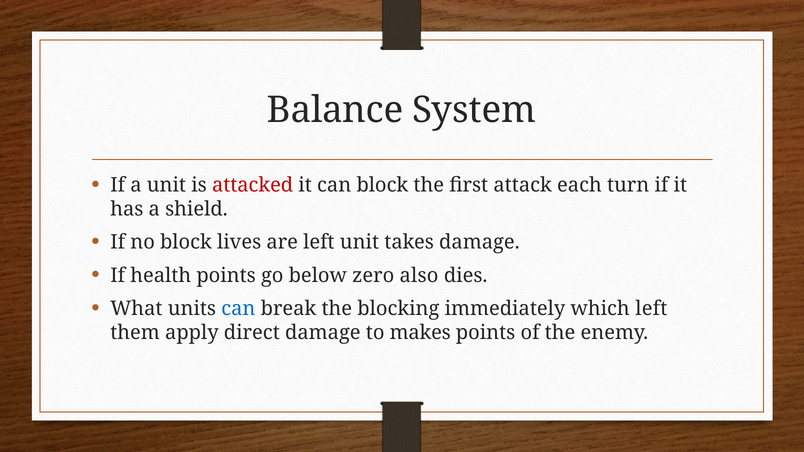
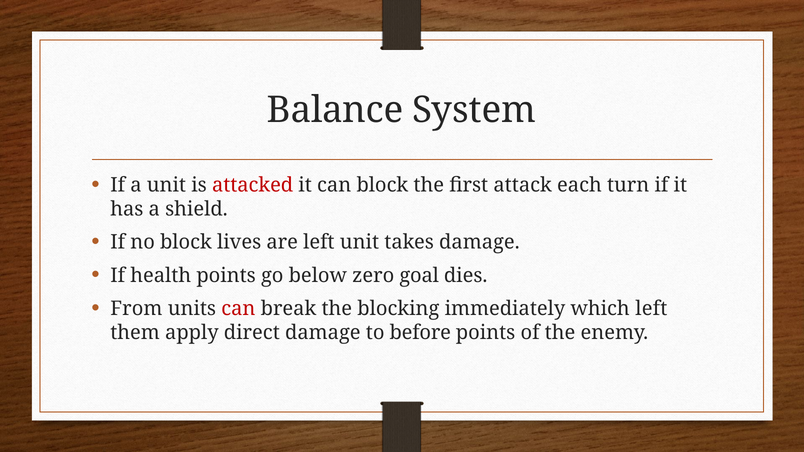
also: also -> goal
What: What -> From
can at (238, 309) colour: blue -> red
makes: makes -> before
